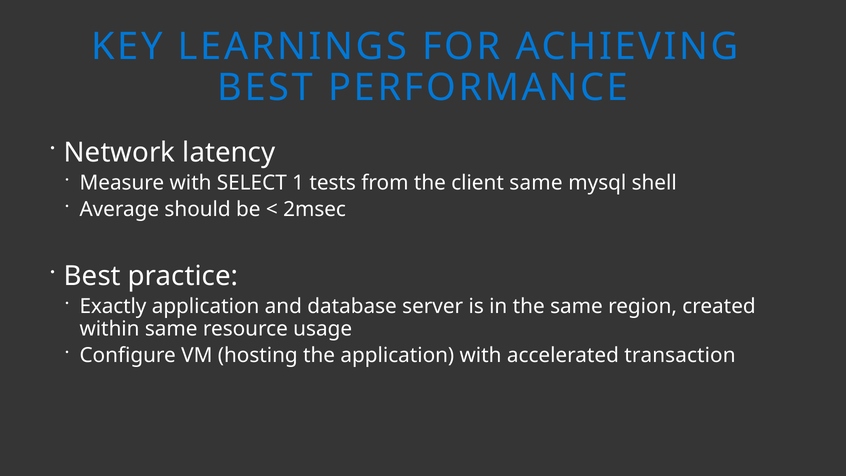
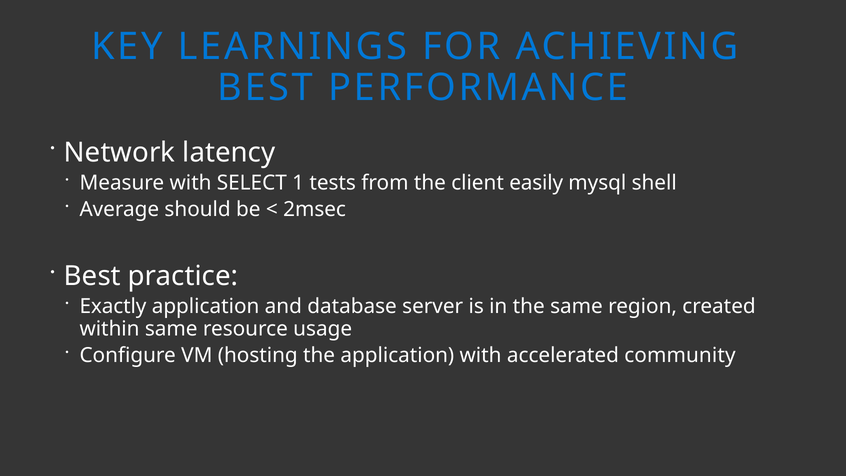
client same: same -> easily
transaction: transaction -> community
